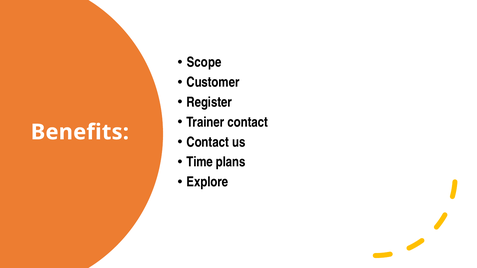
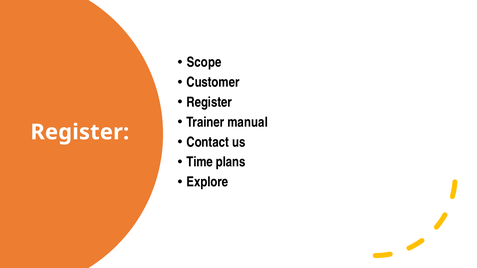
Trainer contact: contact -> manual
Benefits at (80, 132): Benefits -> Register
